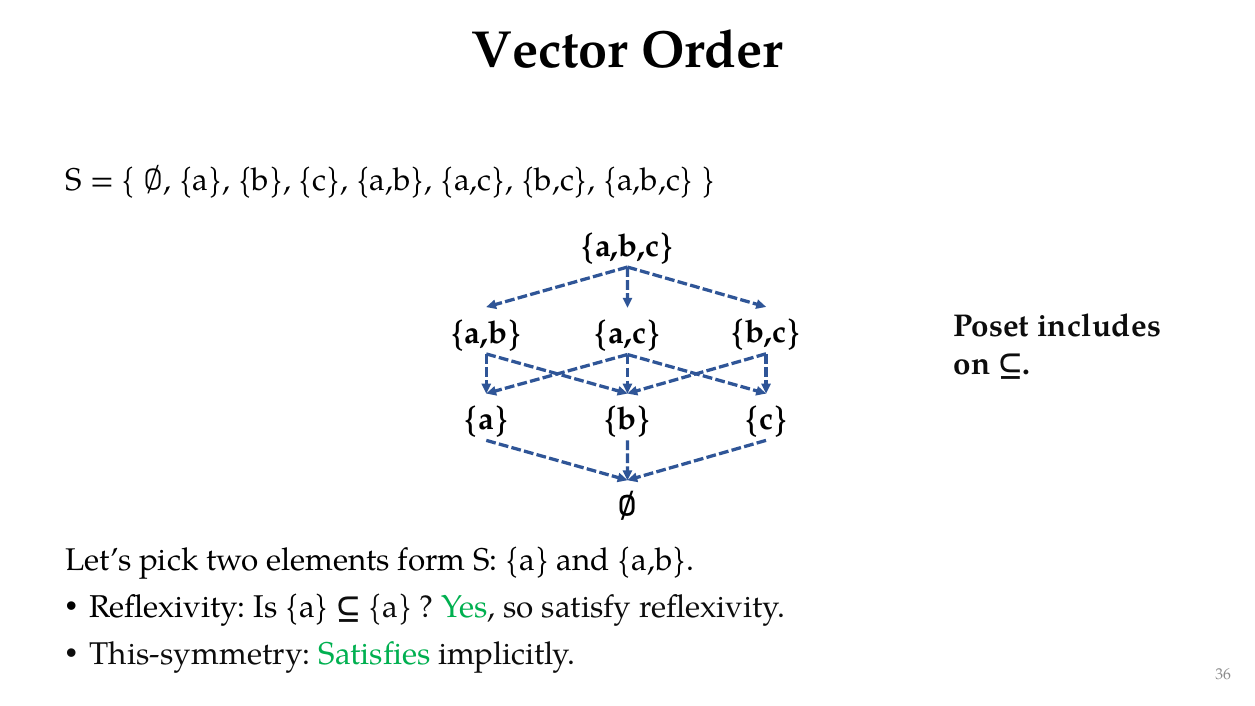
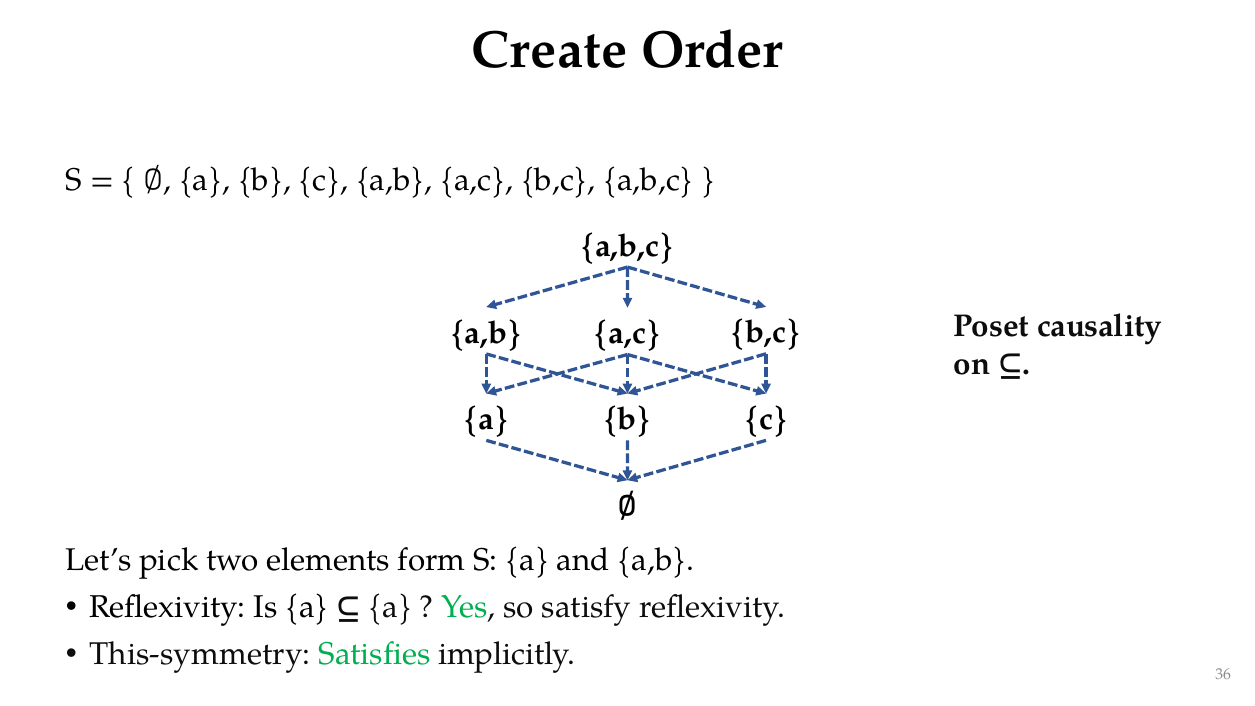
Vector: Vector -> Create
includes: includes -> causality
